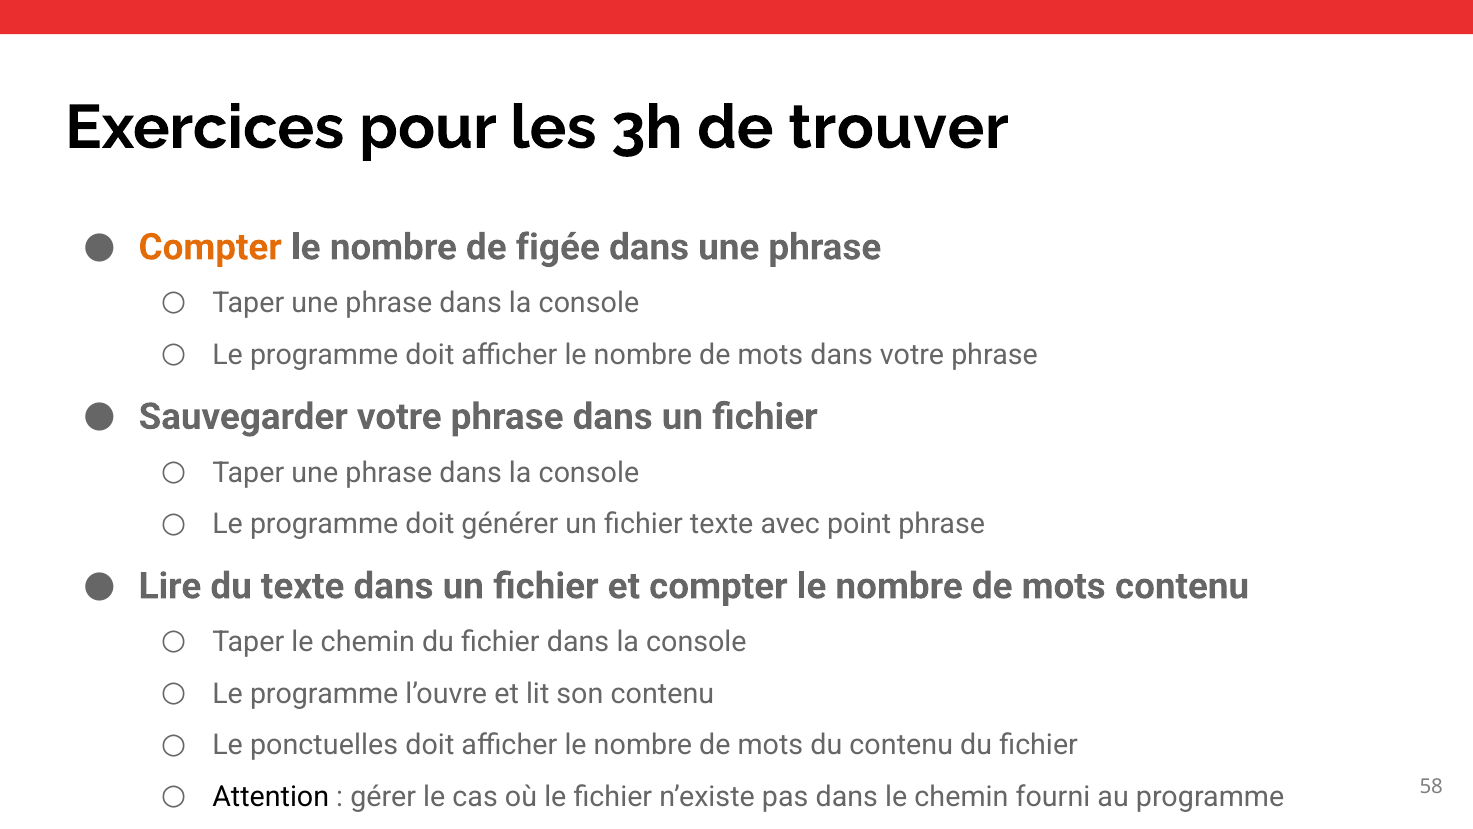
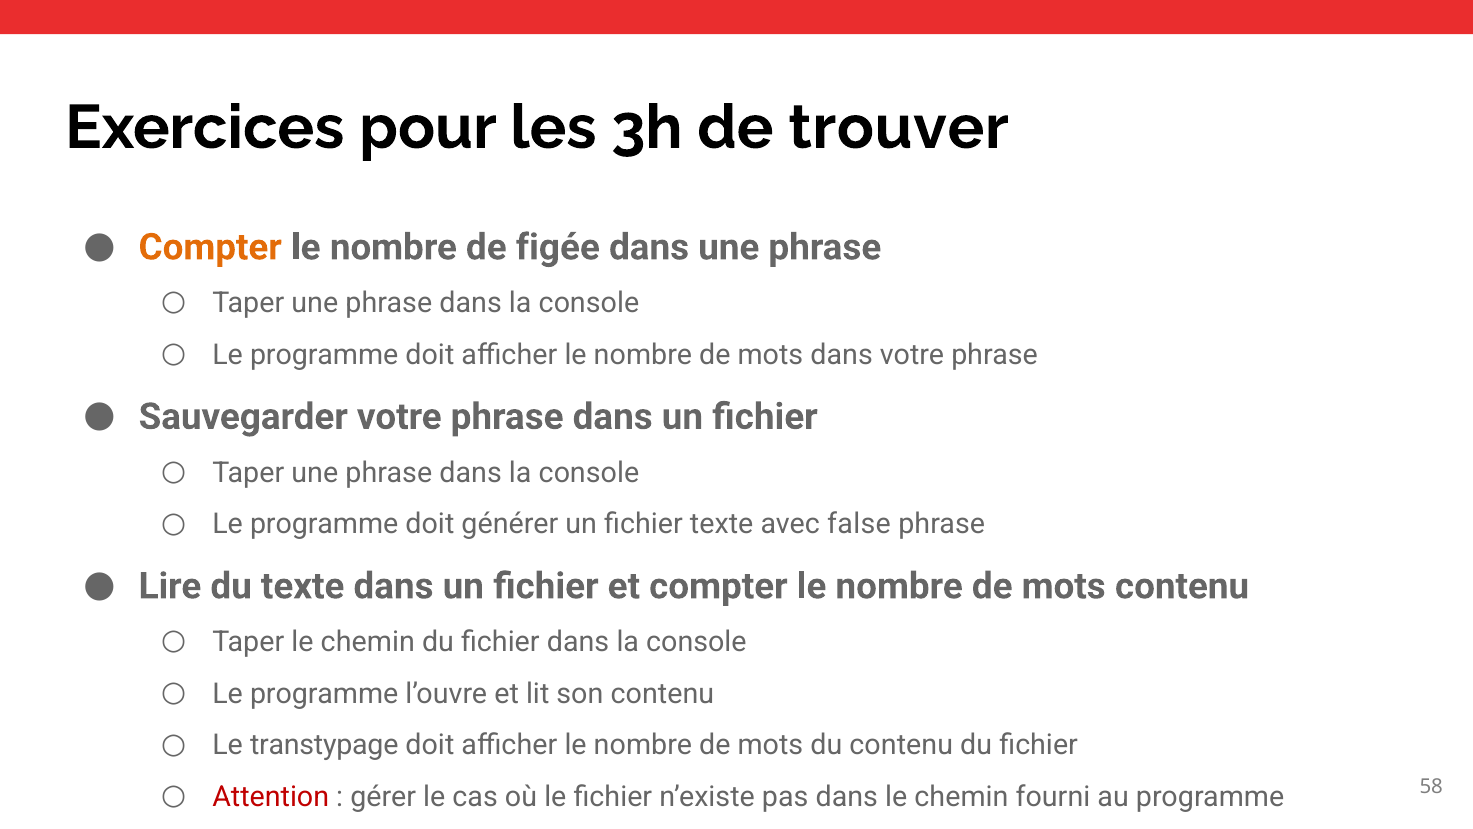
point: point -> false
ponctuelles: ponctuelles -> transtypage
Attention colour: black -> red
